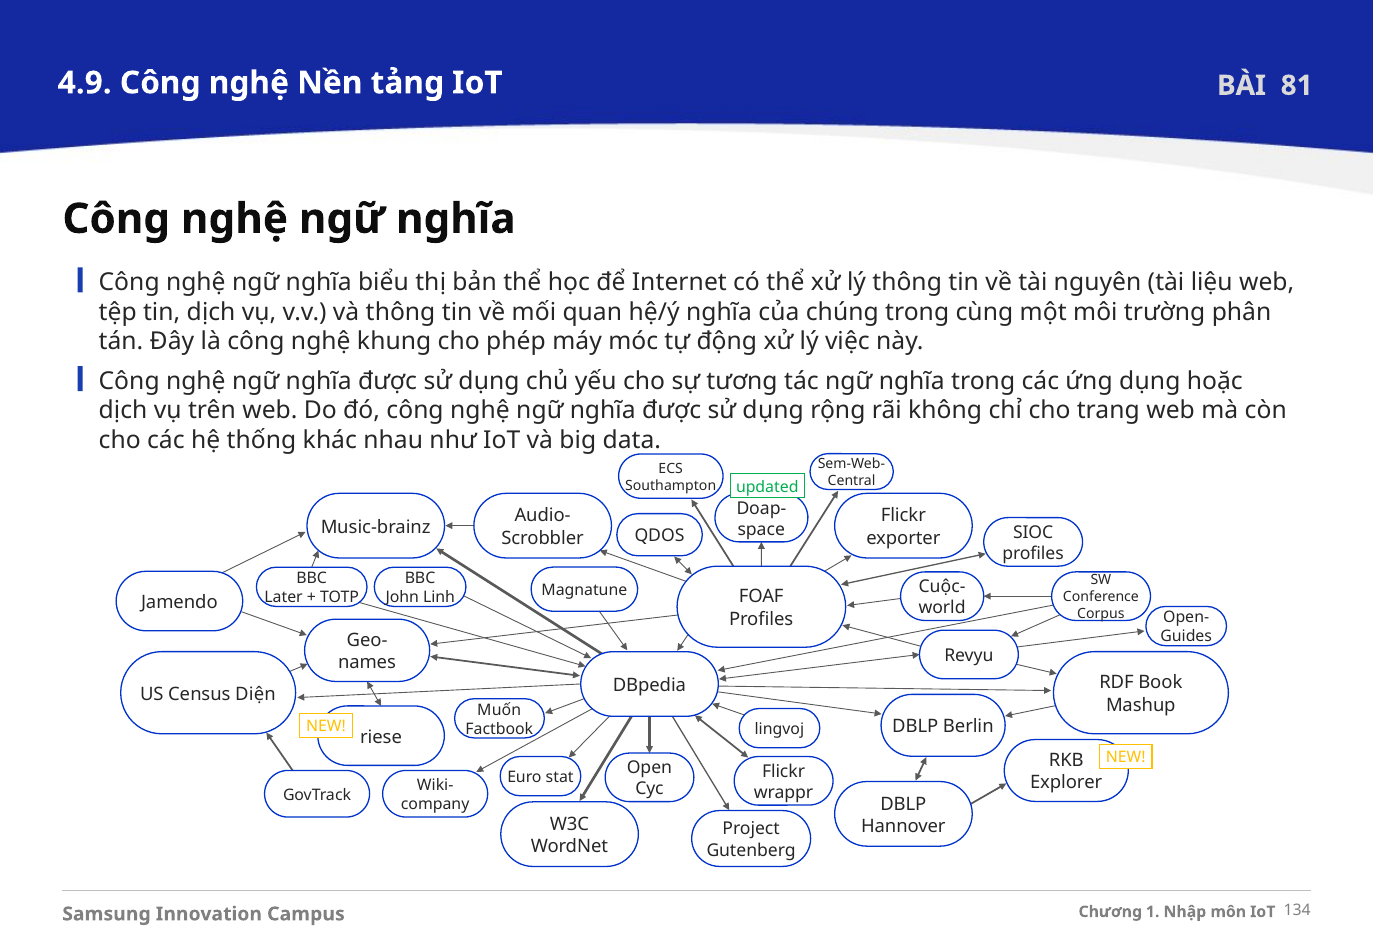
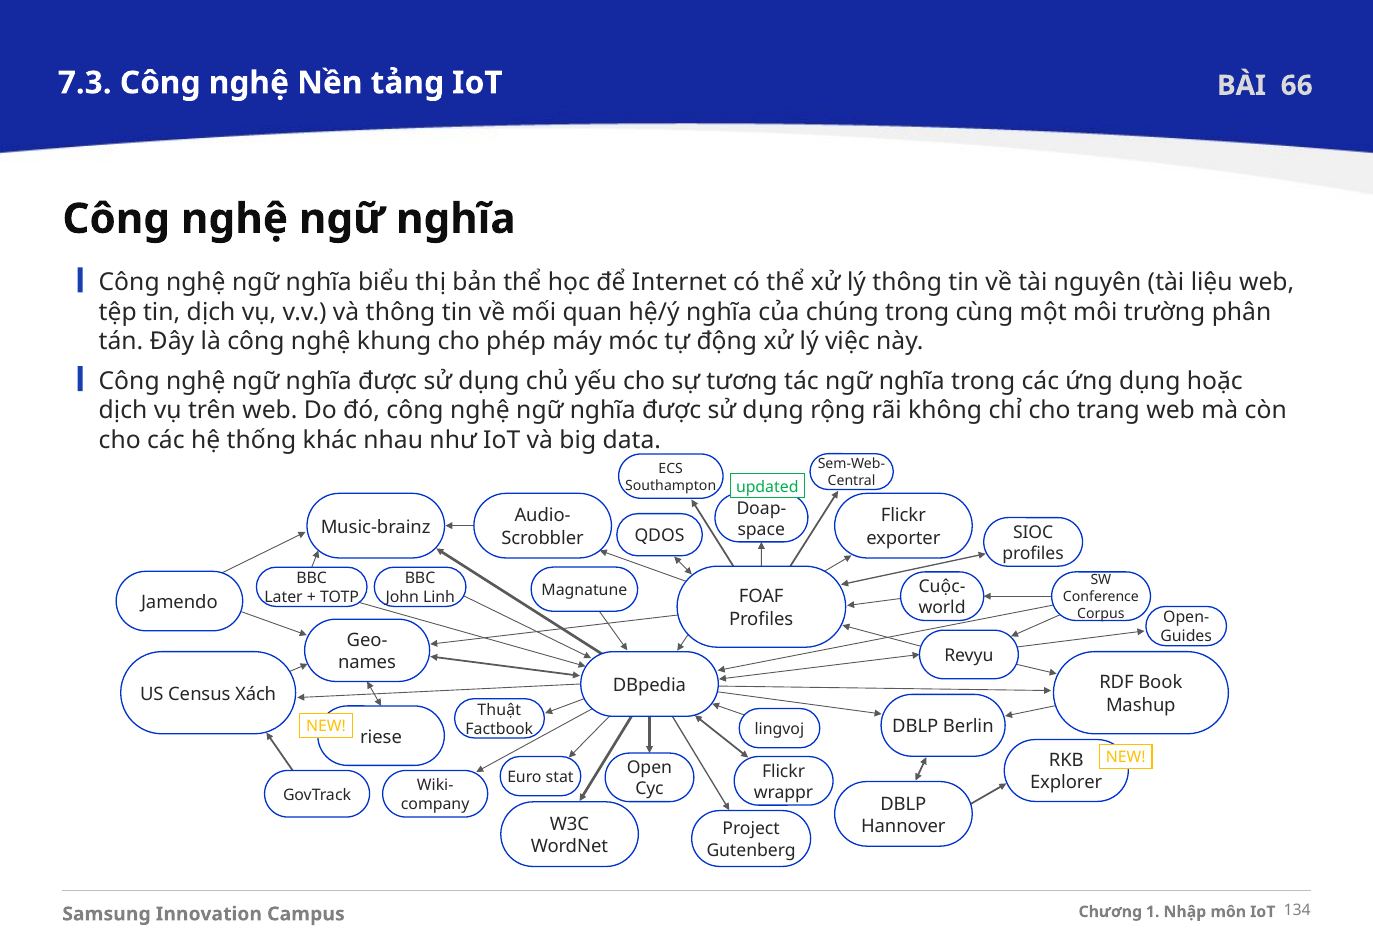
4.9: 4.9 -> 7.3
81: 81 -> 66
Diện: Diện -> Xách
Muốn: Muốn -> Thuật
